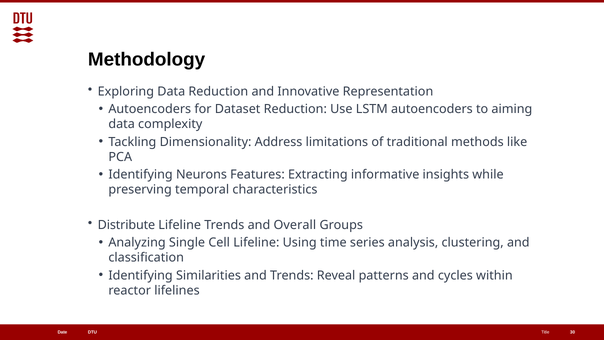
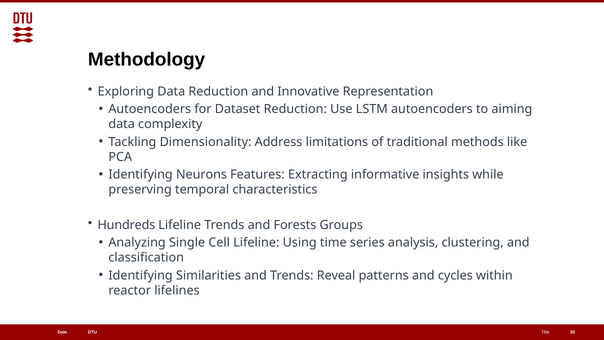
Distribute: Distribute -> Hundreds
Overall: Overall -> Forests
